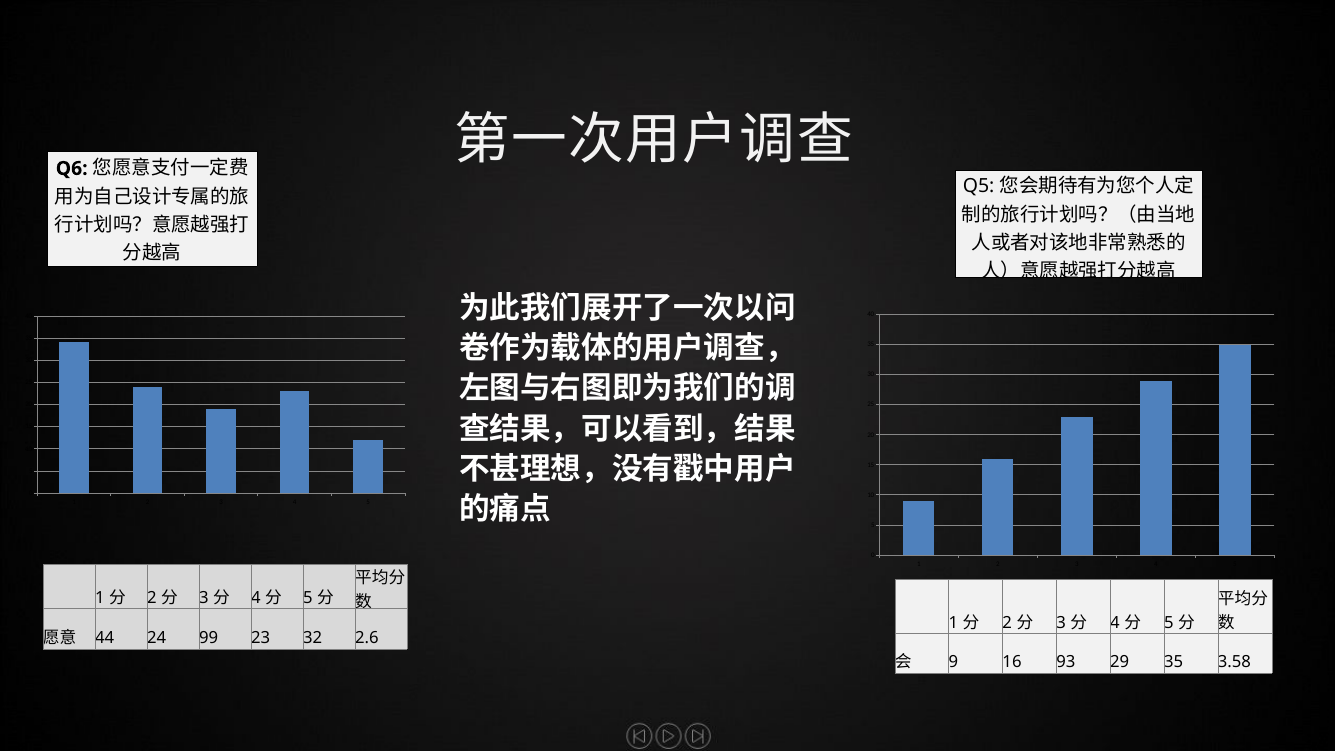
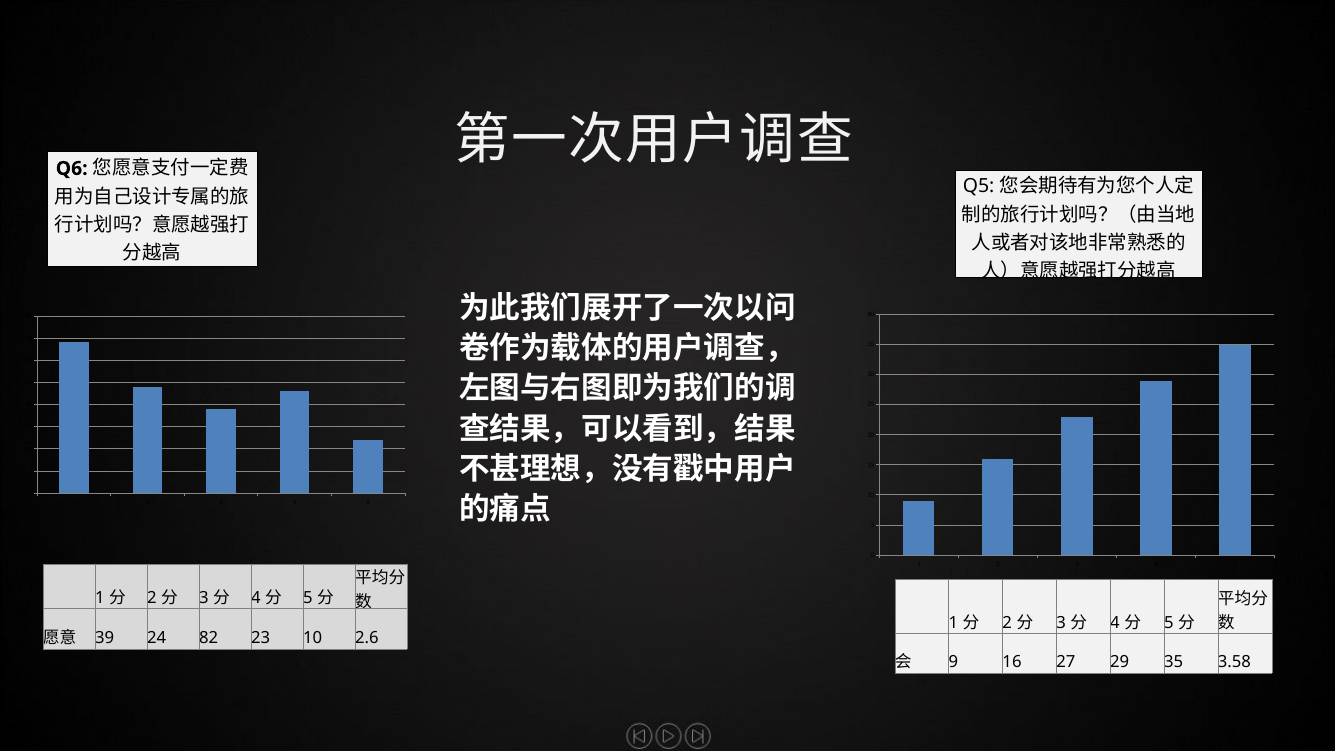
44: 44 -> 39
99: 99 -> 82
23 32: 32 -> 10
93: 93 -> 27
